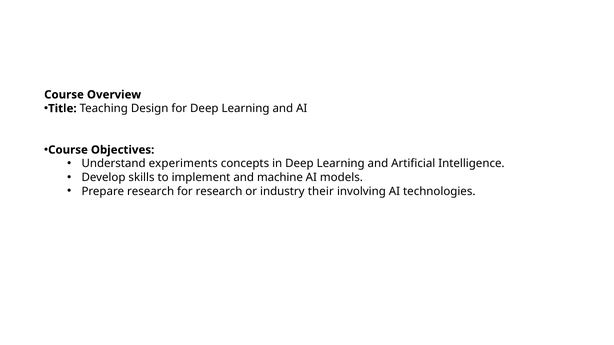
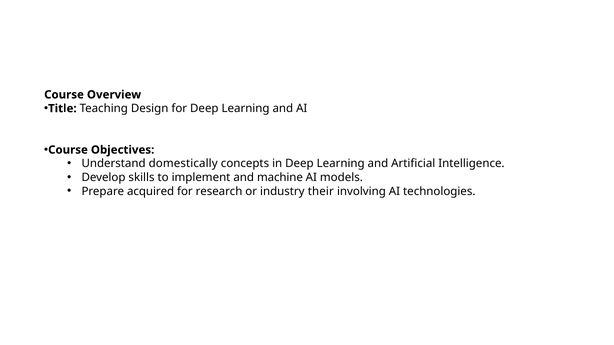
experiments: experiments -> domestically
Prepare research: research -> acquired
